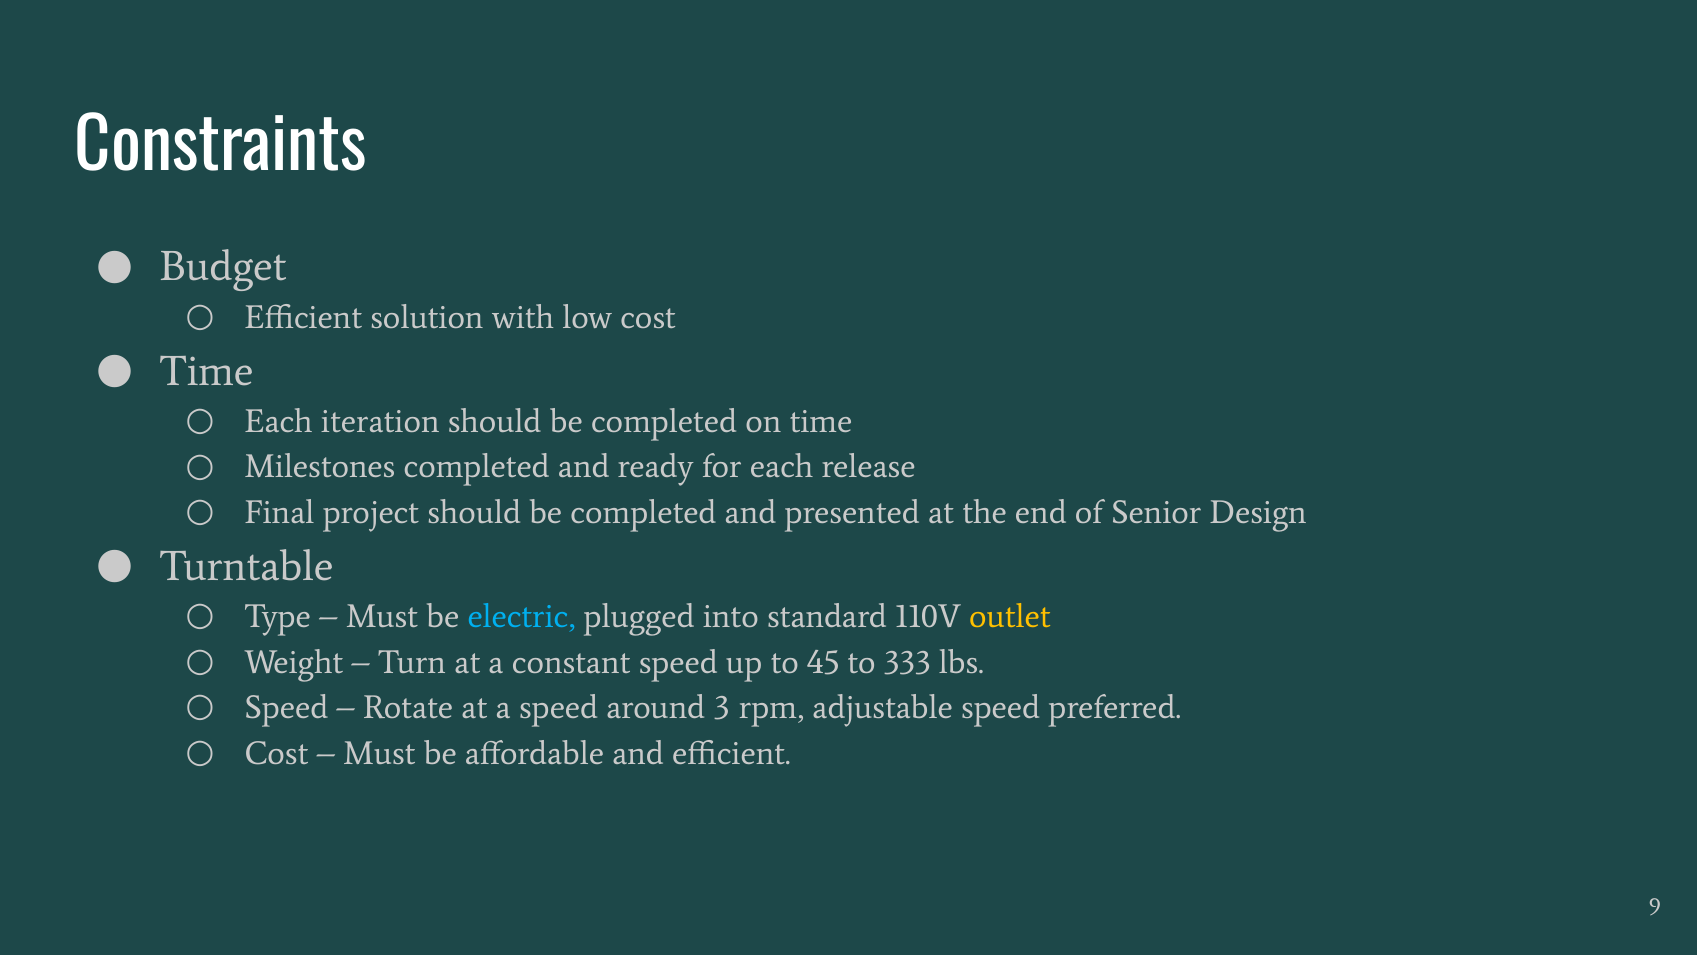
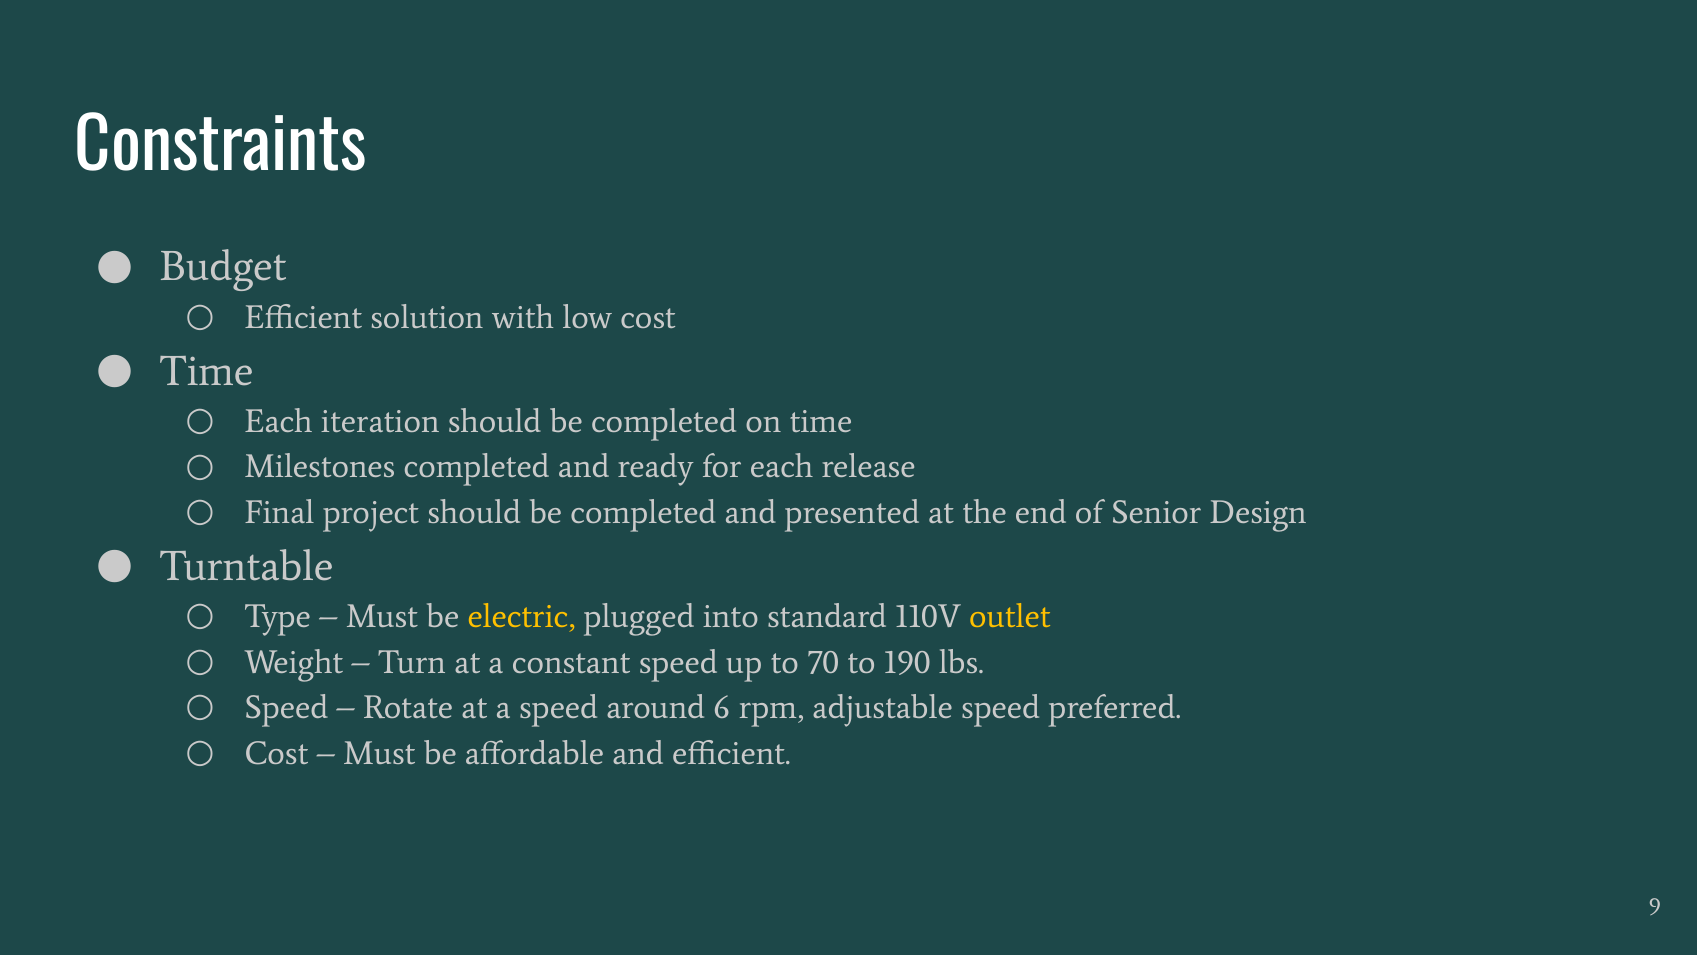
electric colour: light blue -> yellow
45: 45 -> 70
333: 333 -> 190
3: 3 -> 6
